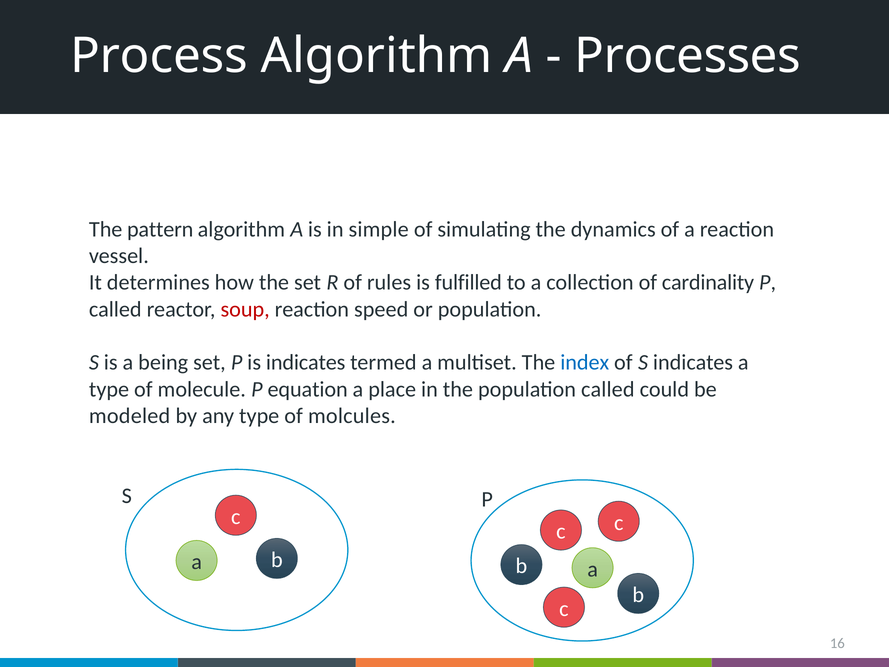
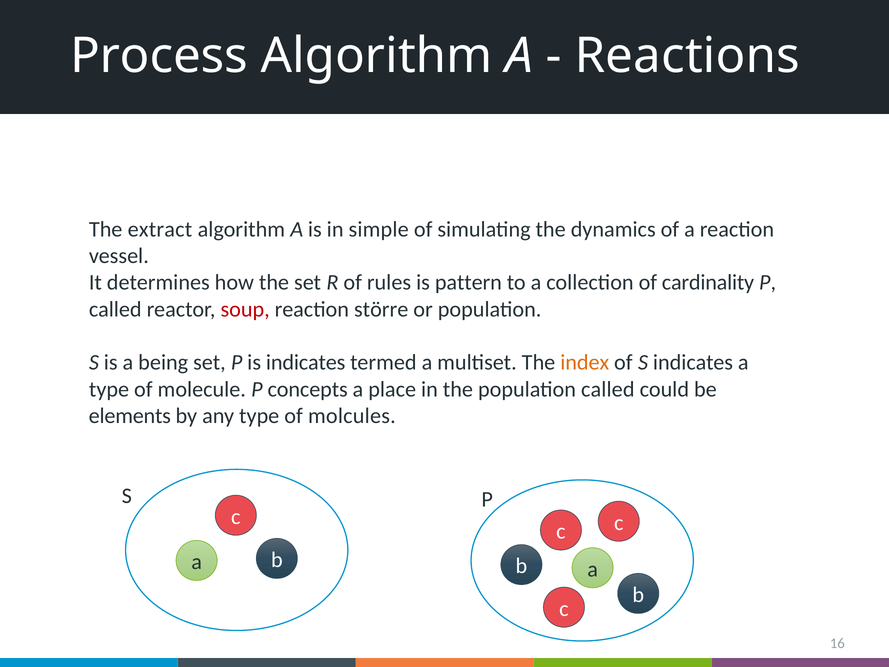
Processes: Processes -> Reactions
pattern: pattern -> extract
fulfilled: fulfilled -> pattern
speed: speed -> större
index colour: blue -> orange
equation: equation -> concepts
modeled: modeled -> elements
